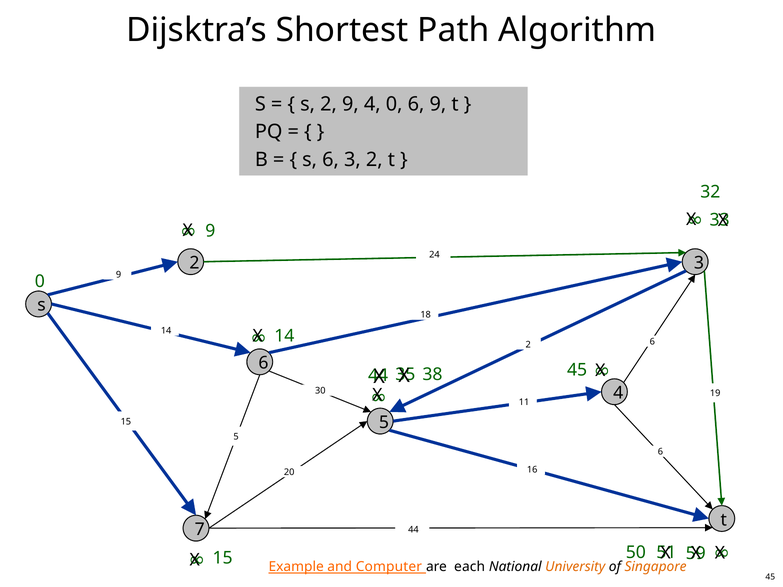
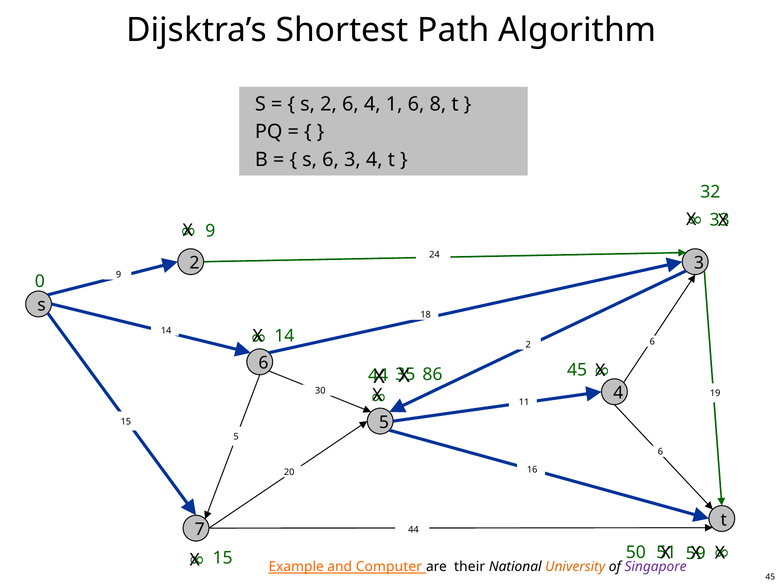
s 2 9: 9 -> 6
4 0: 0 -> 1
6 9: 9 -> 8
3 2: 2 -> 4
38: 38 -> 86
each: each -> their
Singapore colour: orange -> purple
